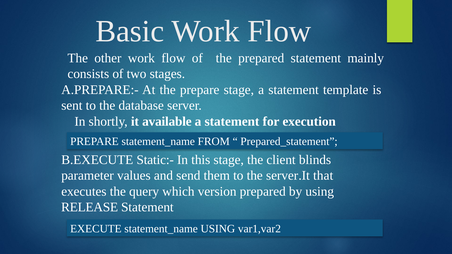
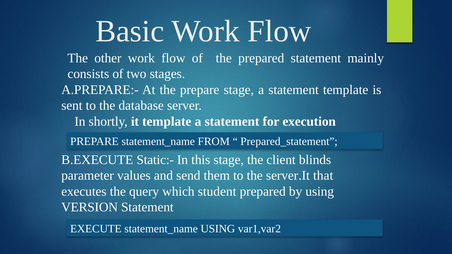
it available: available -> template
version: version -> student
RELEASE: RELEASE -> VERSION
